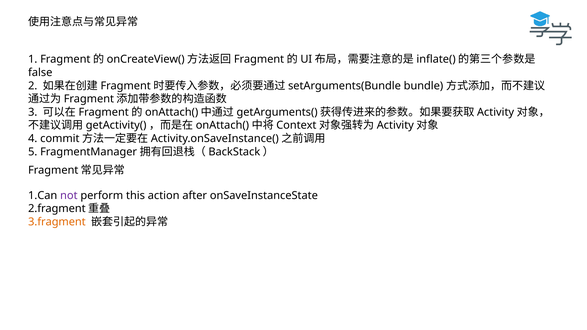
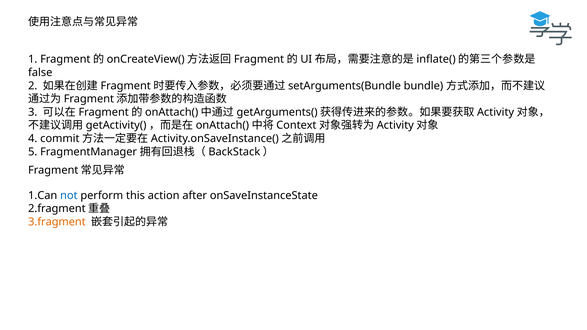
not colour: purple -> blue
